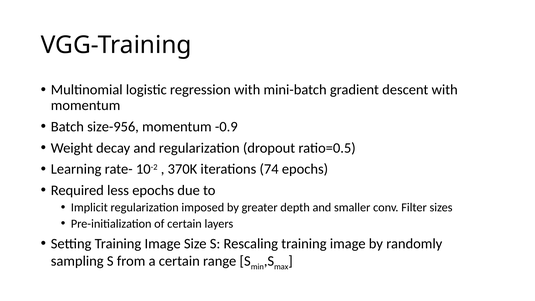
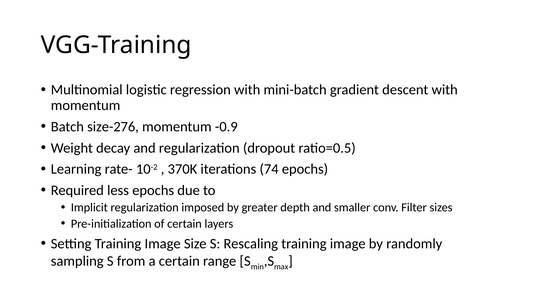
size-956: size-956 -> size-276
